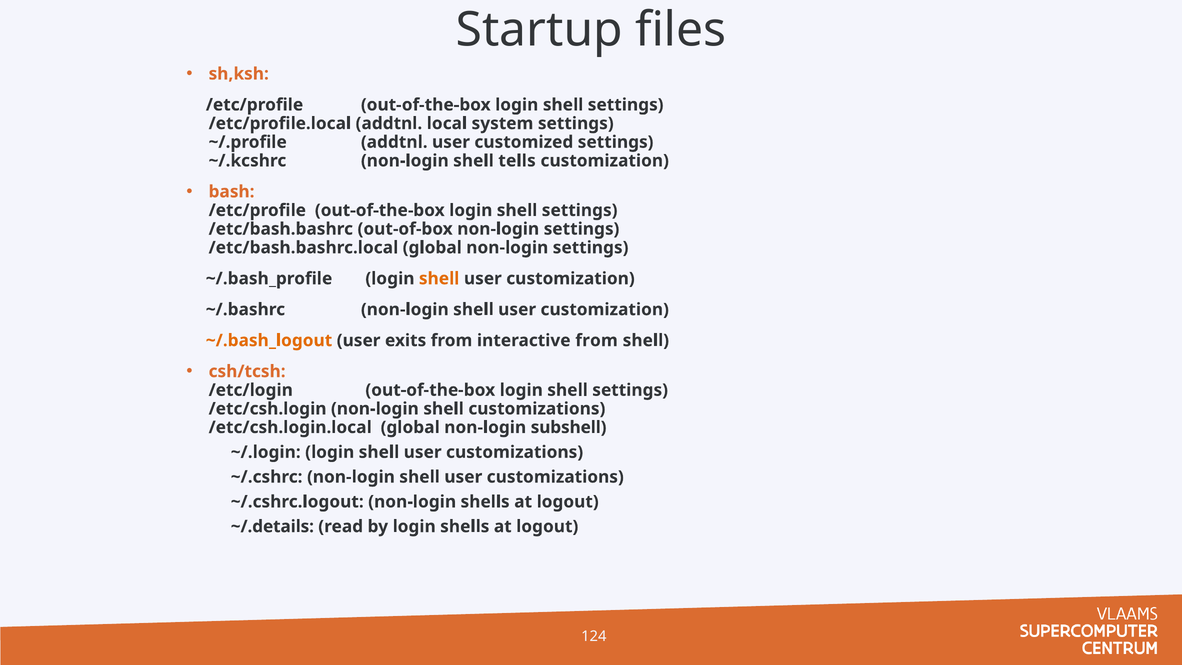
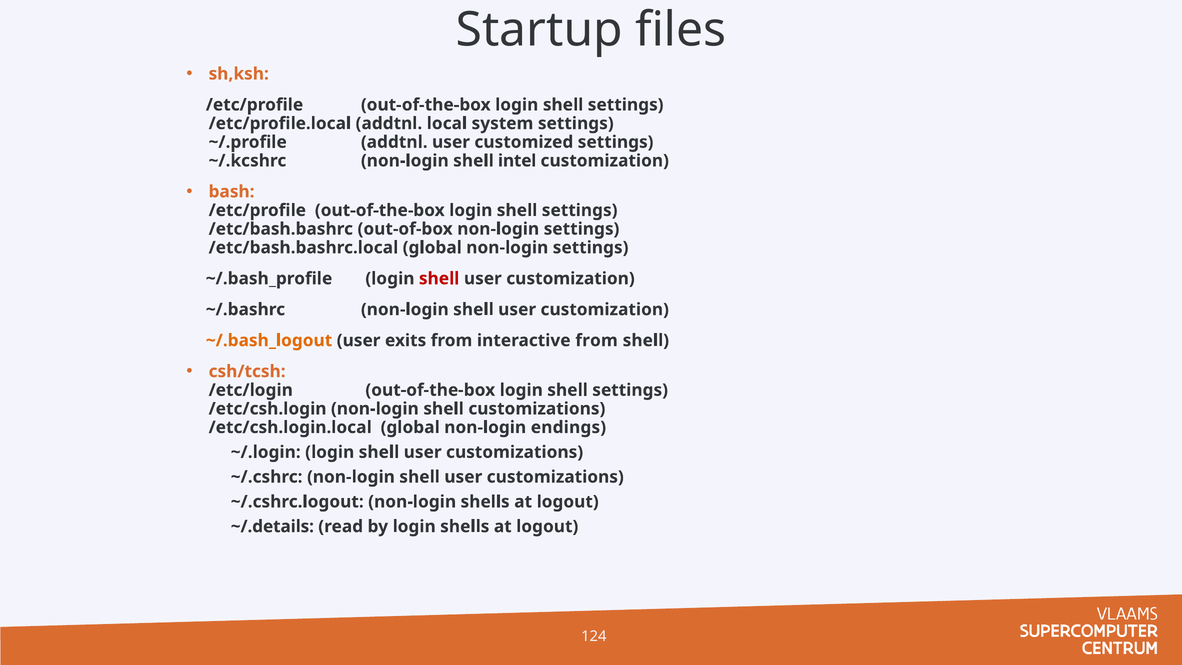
tells: tells -> intel
shell at (439, 279) colour: orange -> red
subshell: subshell -> endings
